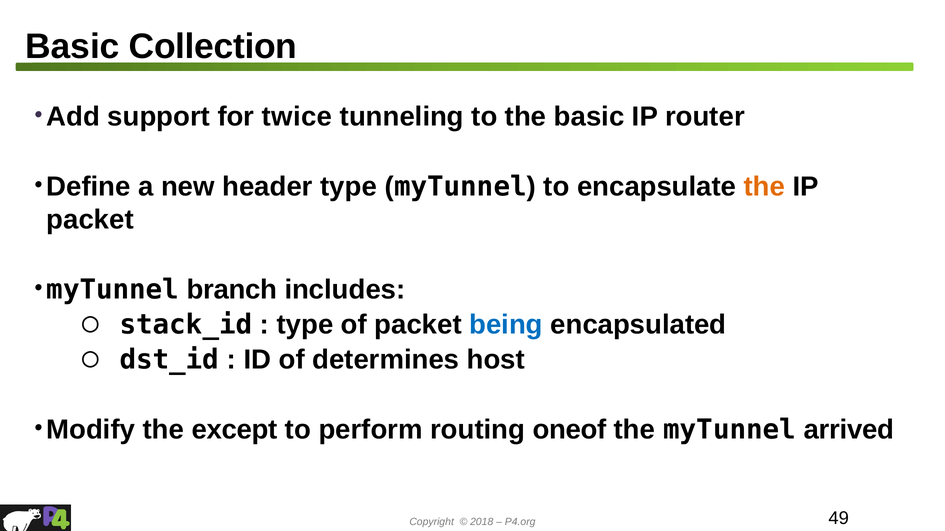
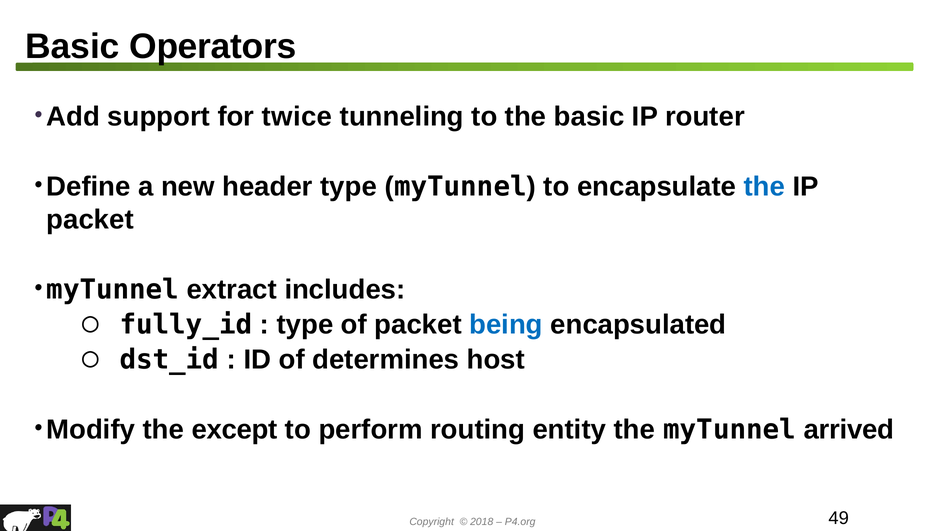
Collection: Collection -> Operators
the at (764, 187) colour: orange -> blue
branch: branch -> extract
stack_id: stack_id -> fully_id
oneof: oneof -> entity
